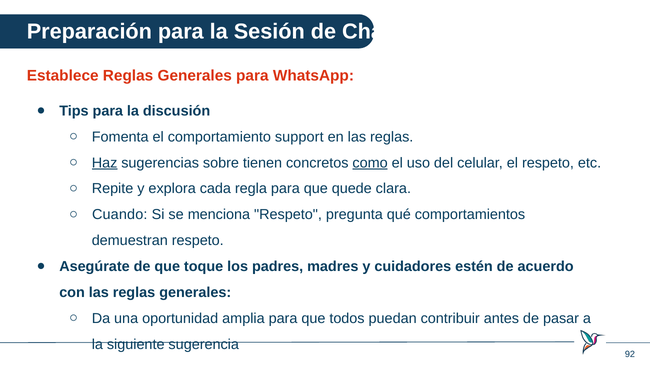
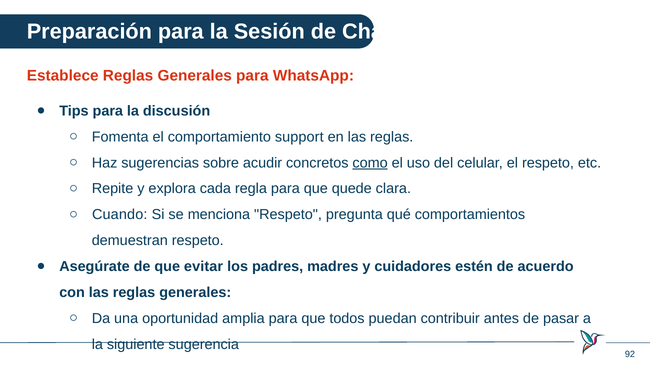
Haz underline: present -> none
tienen: tienen -> acudir
toque: toque -> evitar
